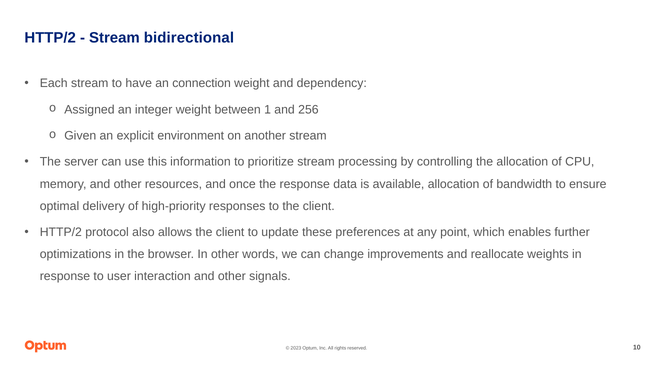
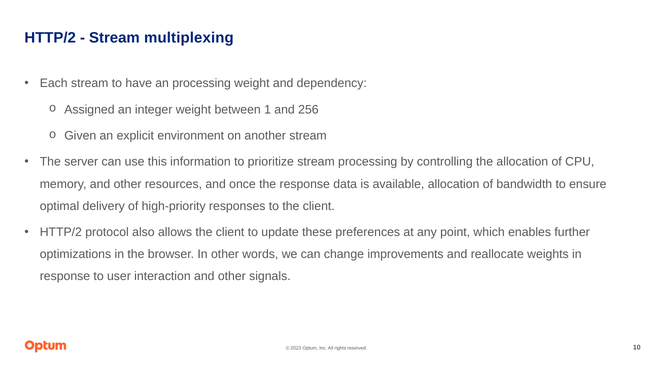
bidirectional: bidirectional -> multiplexing
an connection: connection -> processing
